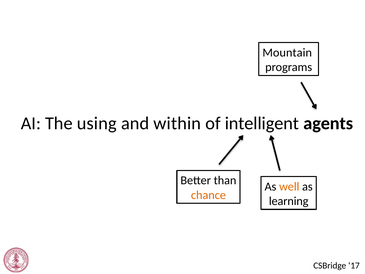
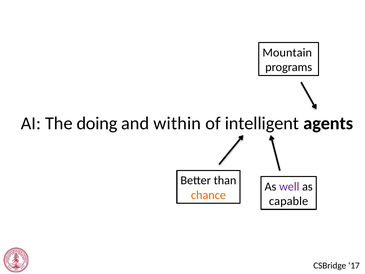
using: using -> doing
well colour: orange -> purple
learning: learning -> capable
